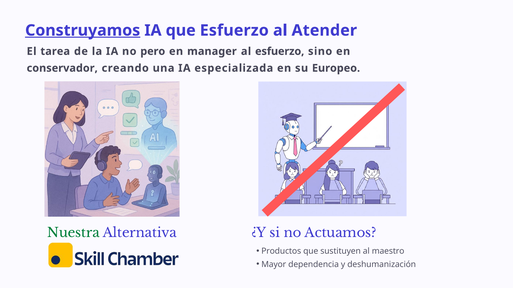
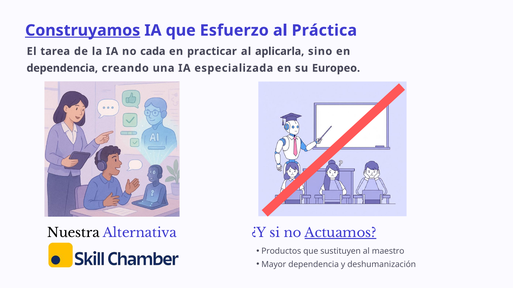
Atender: Atender -> Práctica
pero: pero -> cada
manager: manager -> practicar
al esfuerzo: esfuerzo -> aplicarla
conservador at (62, 68): conservador -> dependencia
Actuamos underline: none -> present
Nuestra colour: green -> black
